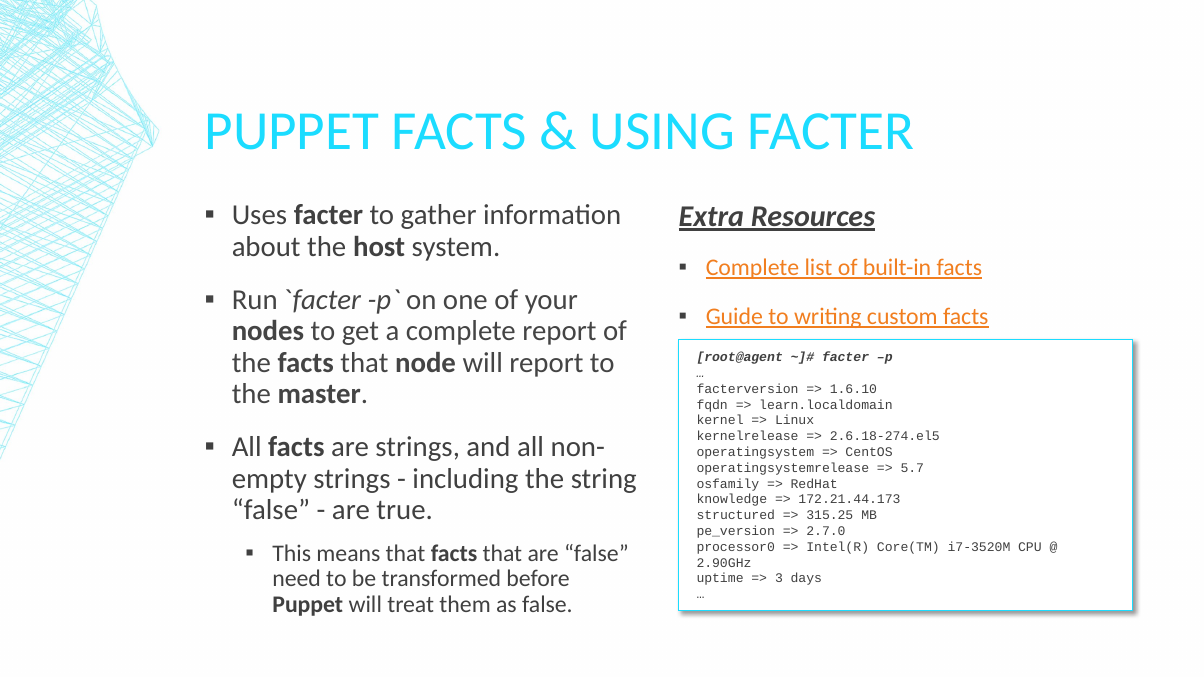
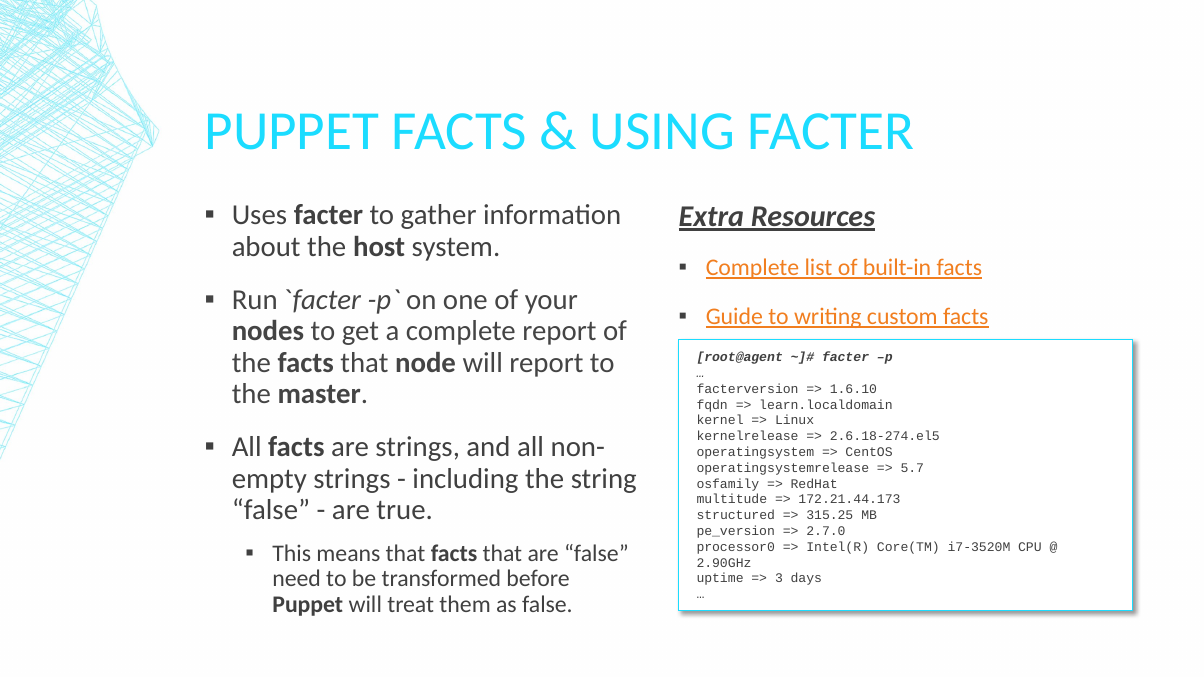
knowledge: knowledge -> multitude
